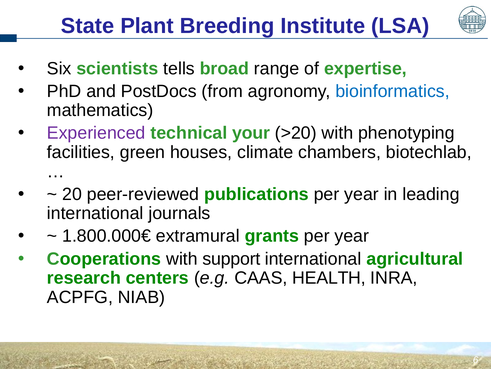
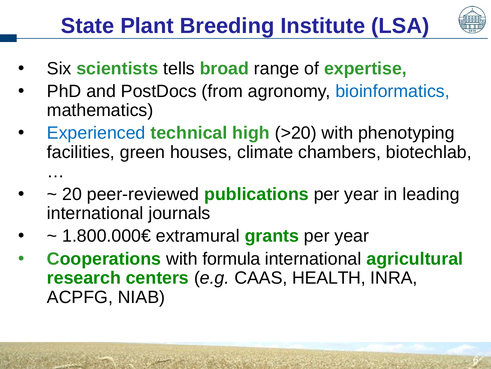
Experienced colour: purple -> blue
your: your -> high
support: support -> formula
